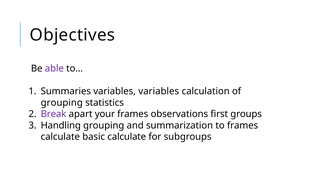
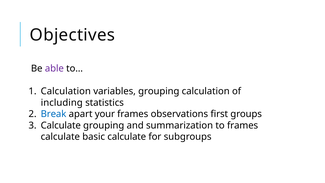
Summaries at (66, 91): Summaries -> Calculation
variables variables: variables -> grouping
grouping at (62, 103): grouping -> including
Break colour: purple -> blue
Handling at (61, 125): Handling -> Calculate
